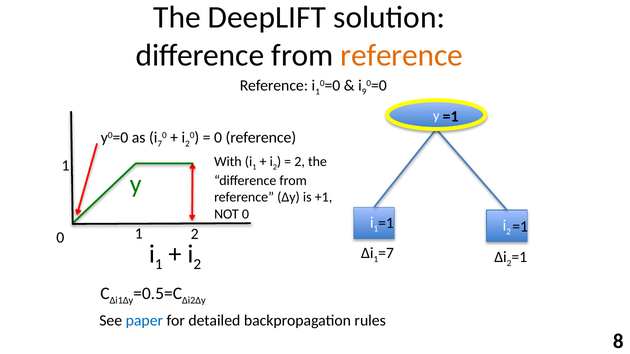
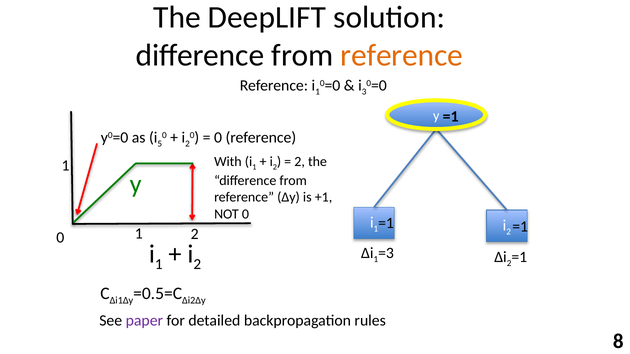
9: 9 -> 3
7: 7 -> 5
=7: =7 -> =3
paper colour: blue -> purple
